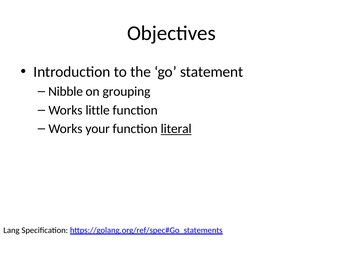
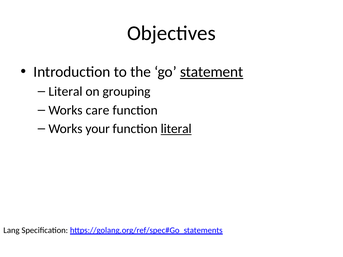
statement underline: none -> present
Nibble at (66, 92): Nibble -> Literal
little: little -> care
